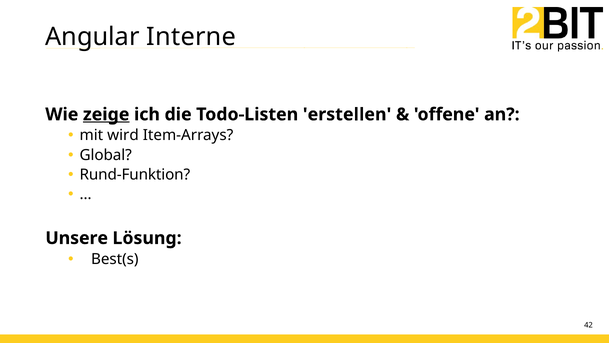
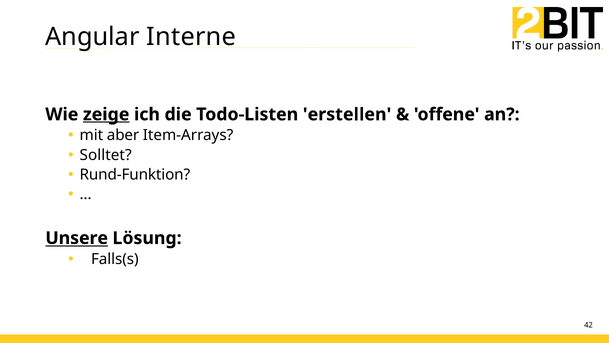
wird: wird -> aber
Global: Global -> Solltet
Unsere underline: none -> present
Best(s: Best(s -> Falls(s
